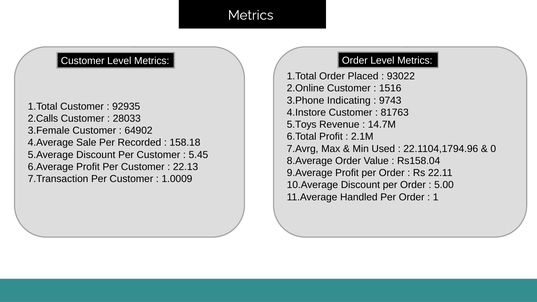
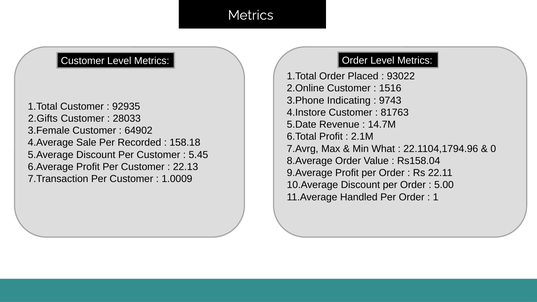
2.Calls: 2.Calls -> 2.Gifts
5.Toys: 5.Toys -> 5.Date
Used: Used -> What
